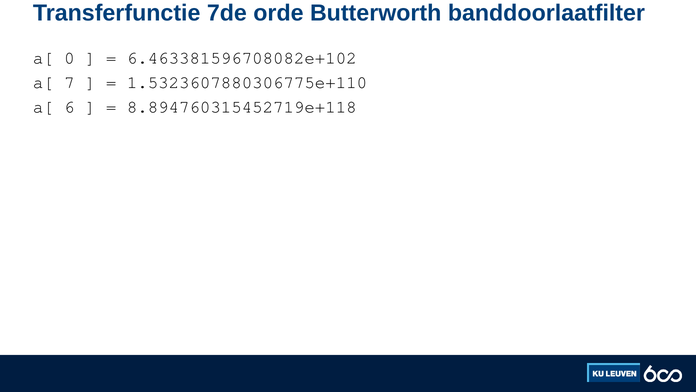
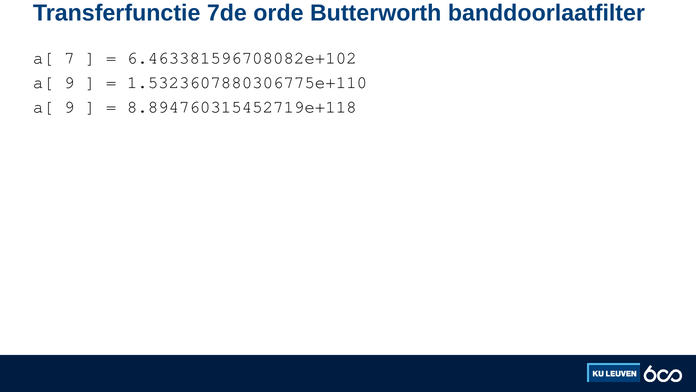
0: 0 -> 7
7 at (69, 82): 7 -> 9
6 at (69, 107): 6 -> 9
